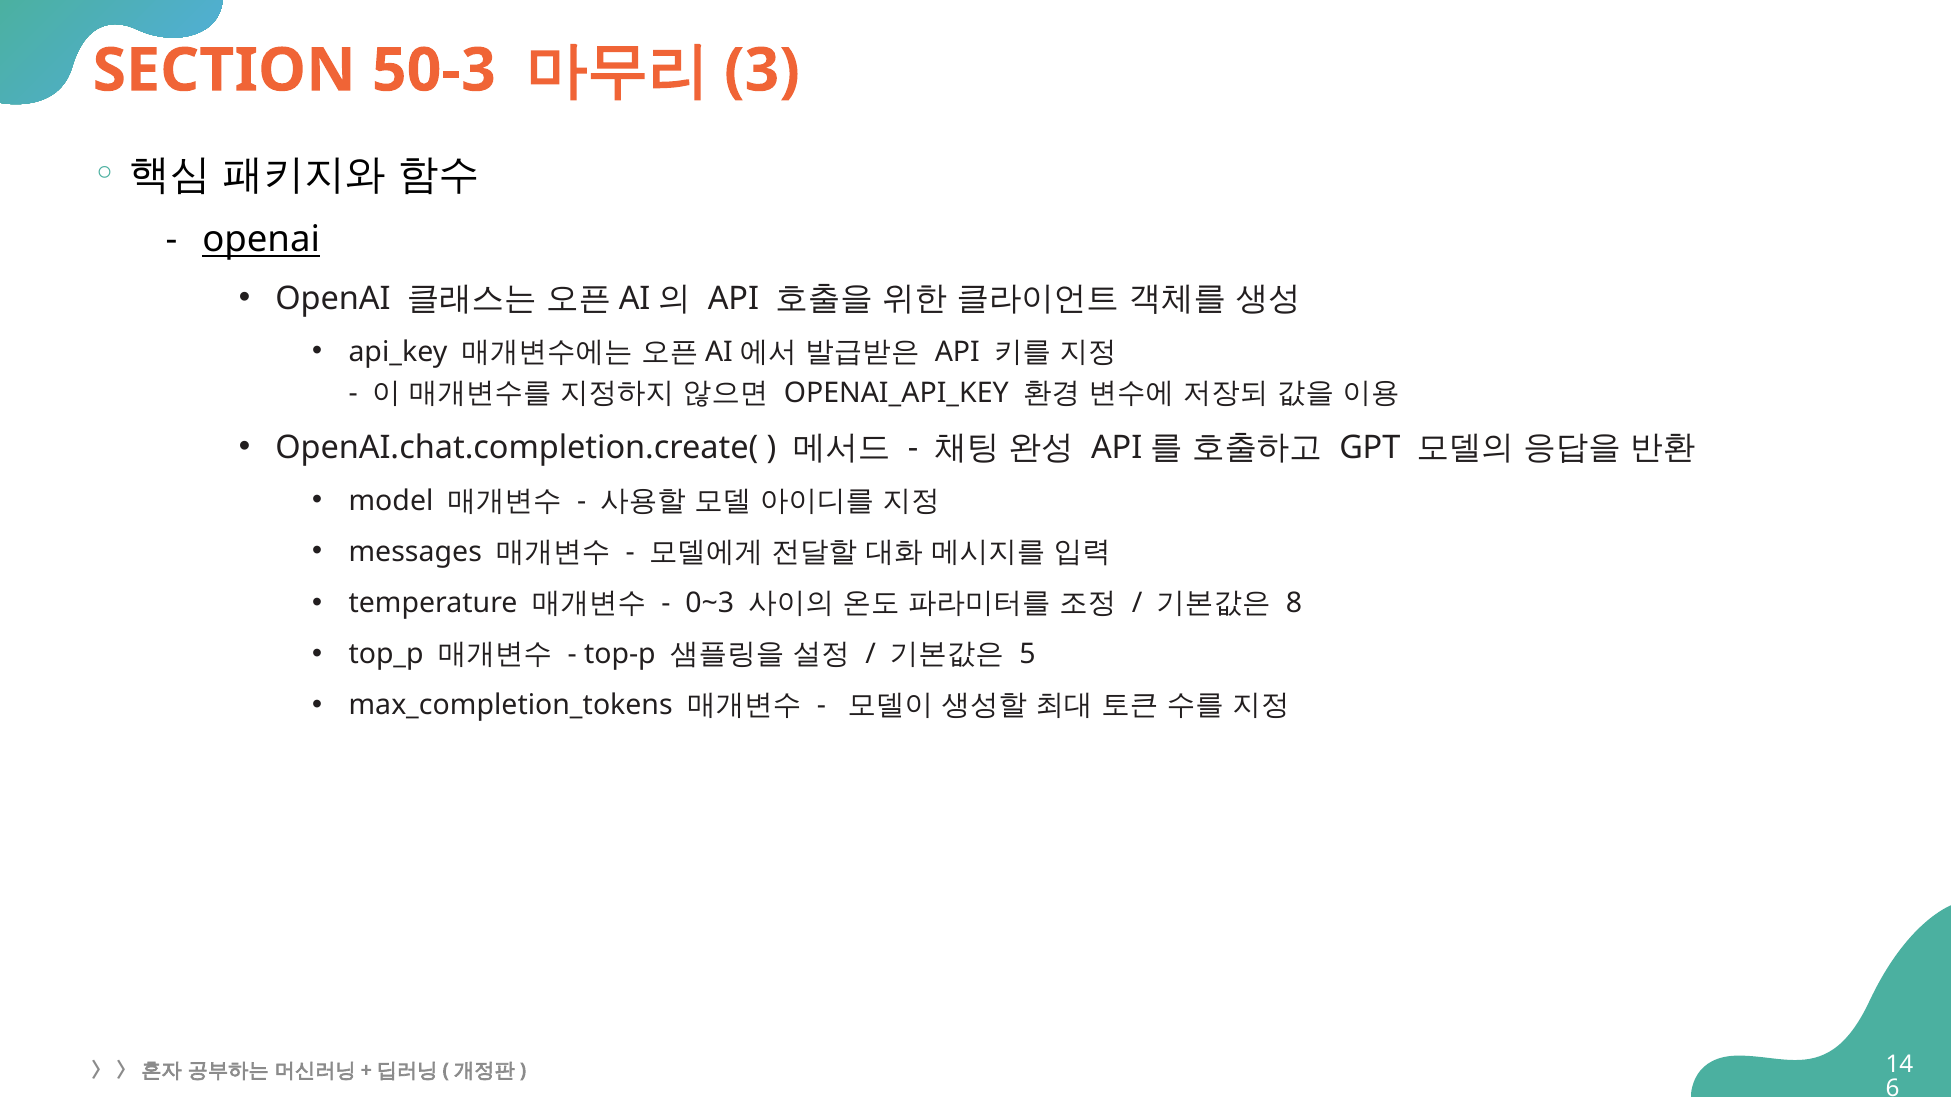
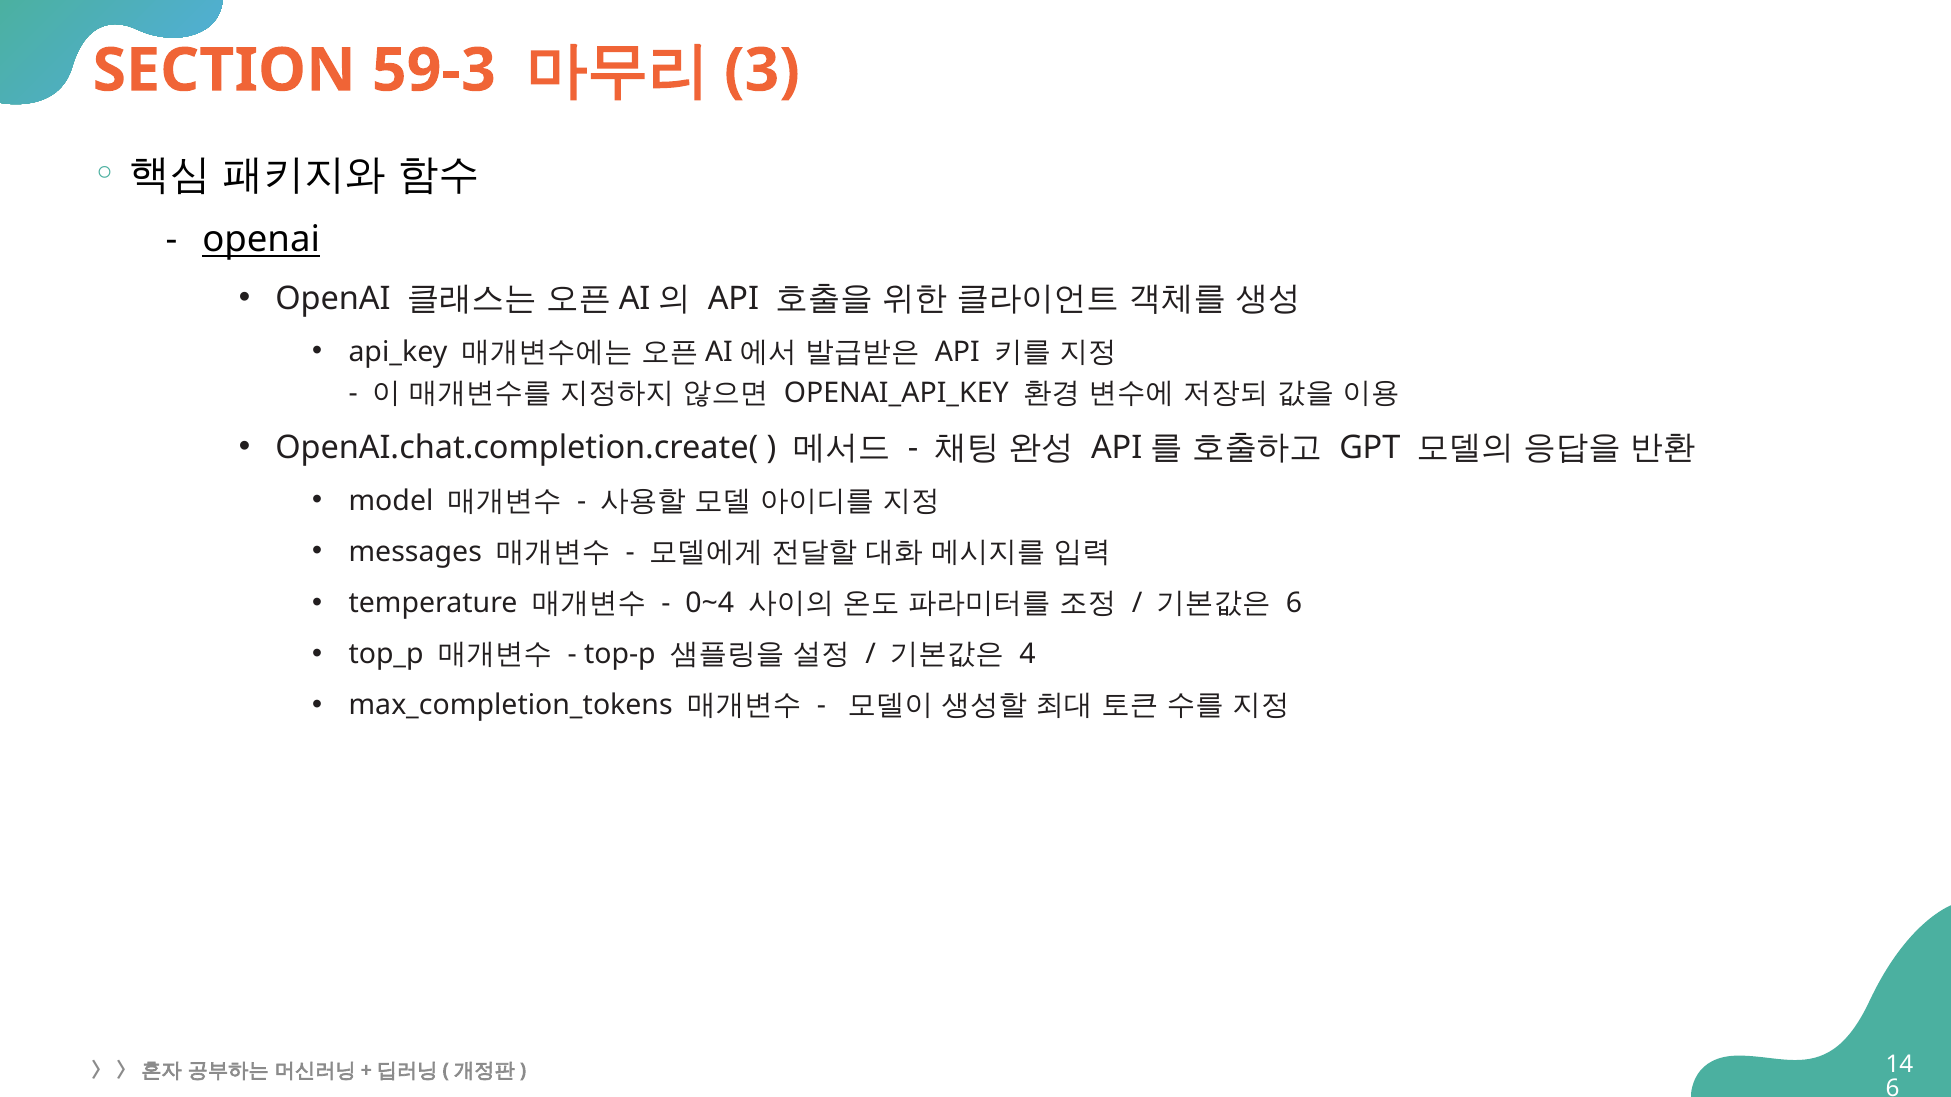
50-3: 50-3 -> 59-3
0~3: 0~3 -> 0~4
8 at (1294, 603): 8 -> 6
5: 5 -> 4
